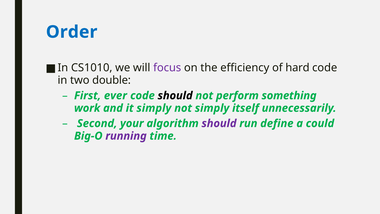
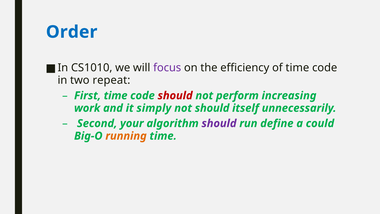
of hard: hard -> time
double: double -> repeat
First ever: ever -> time
should at (175, 96) colour: black -> red
something: something -> increasing
not simply: simply -> should
running colour: purple -> orange
